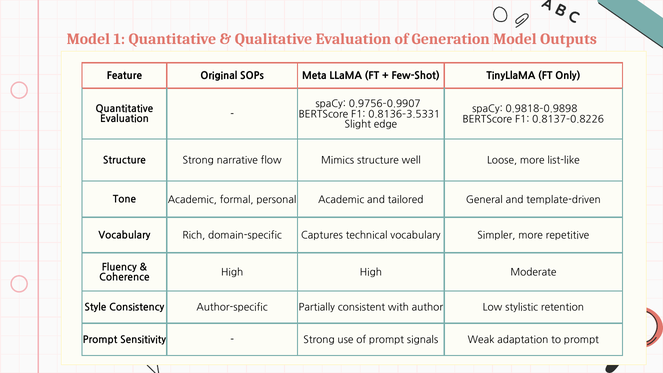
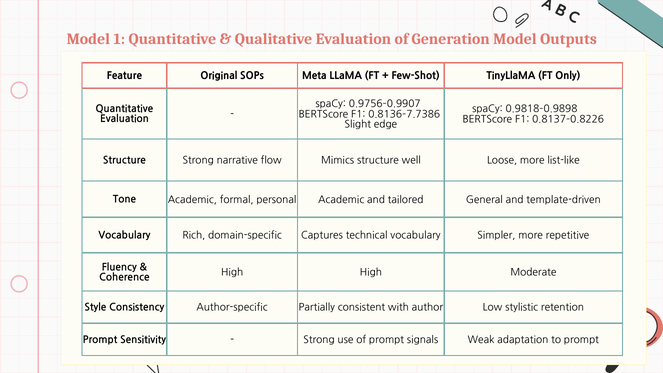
0.8136–3.5331: 0.8136–3.5331 -> 0.8136–7.7386
